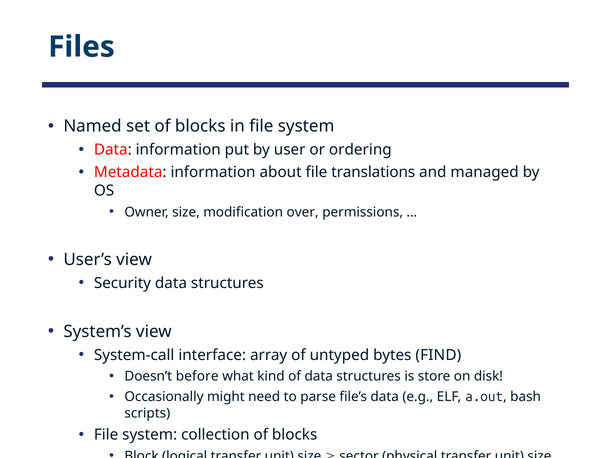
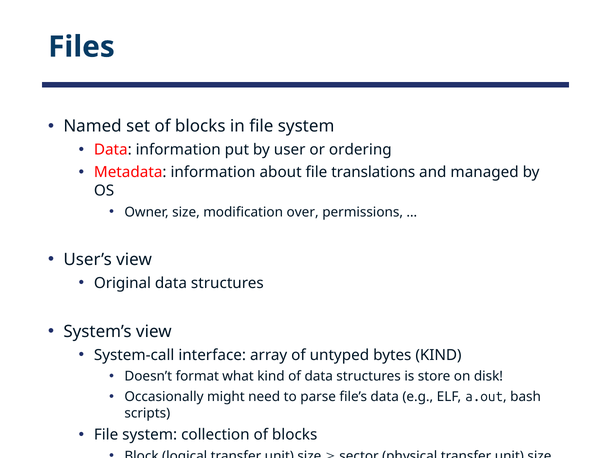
Security: Security -> Original
bytes FIND: FIND -> KIND
before: before -> format
